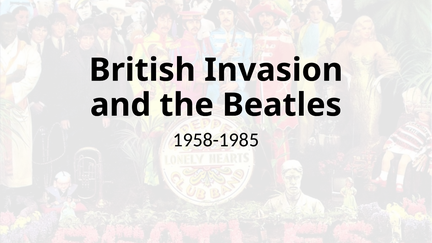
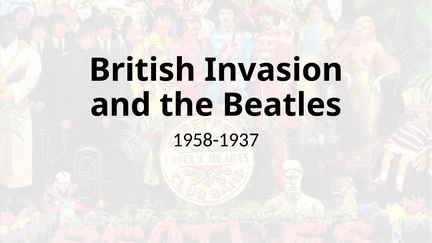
1958-1985: 1958-1985 -> 1958-1937
